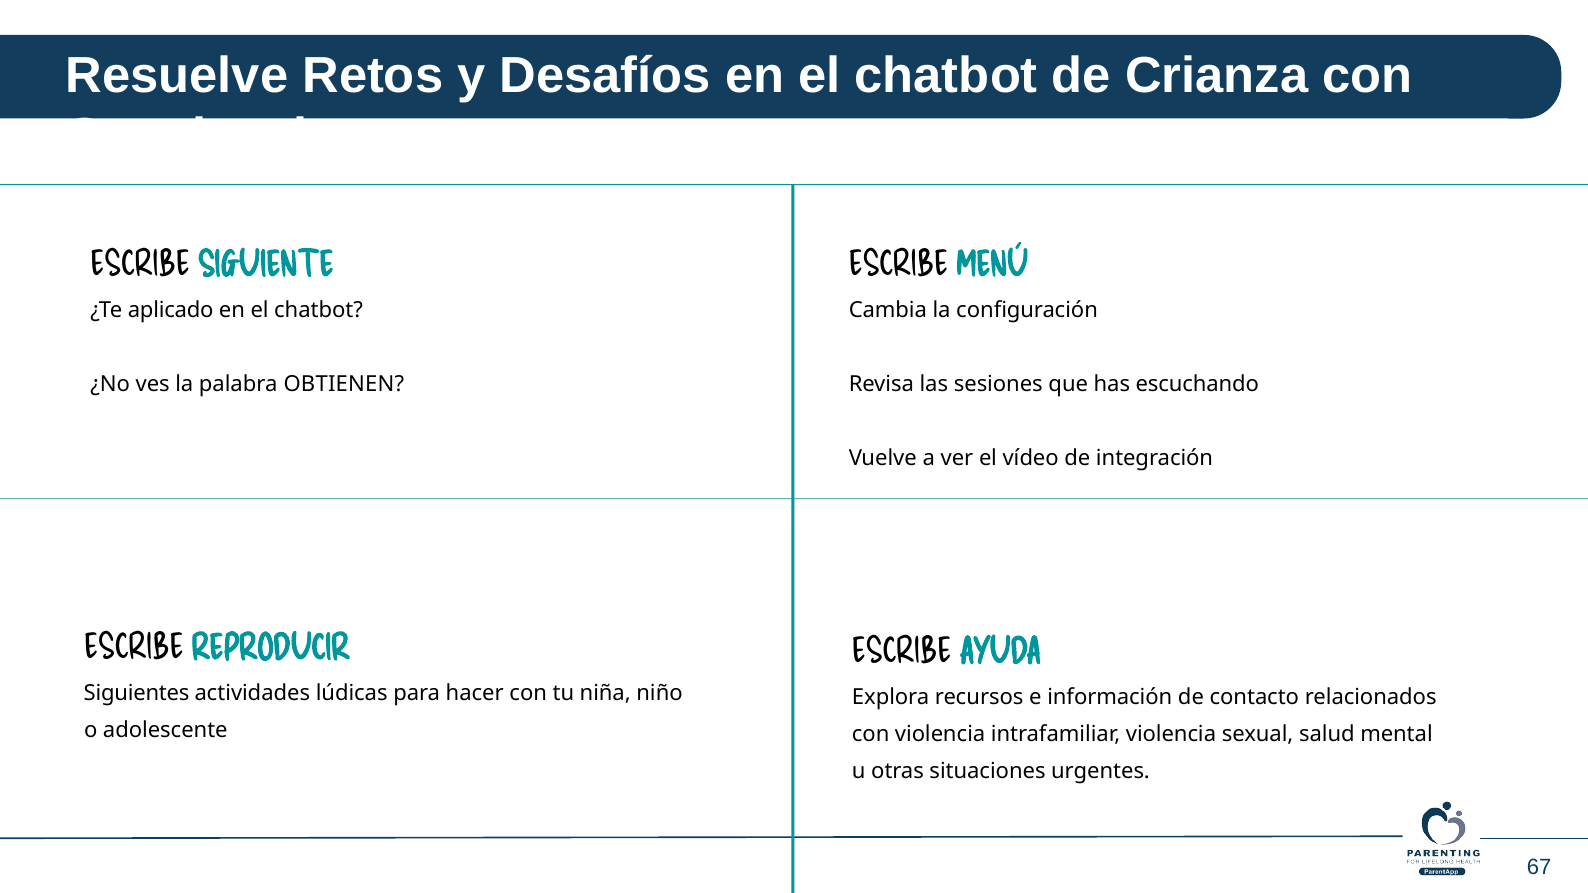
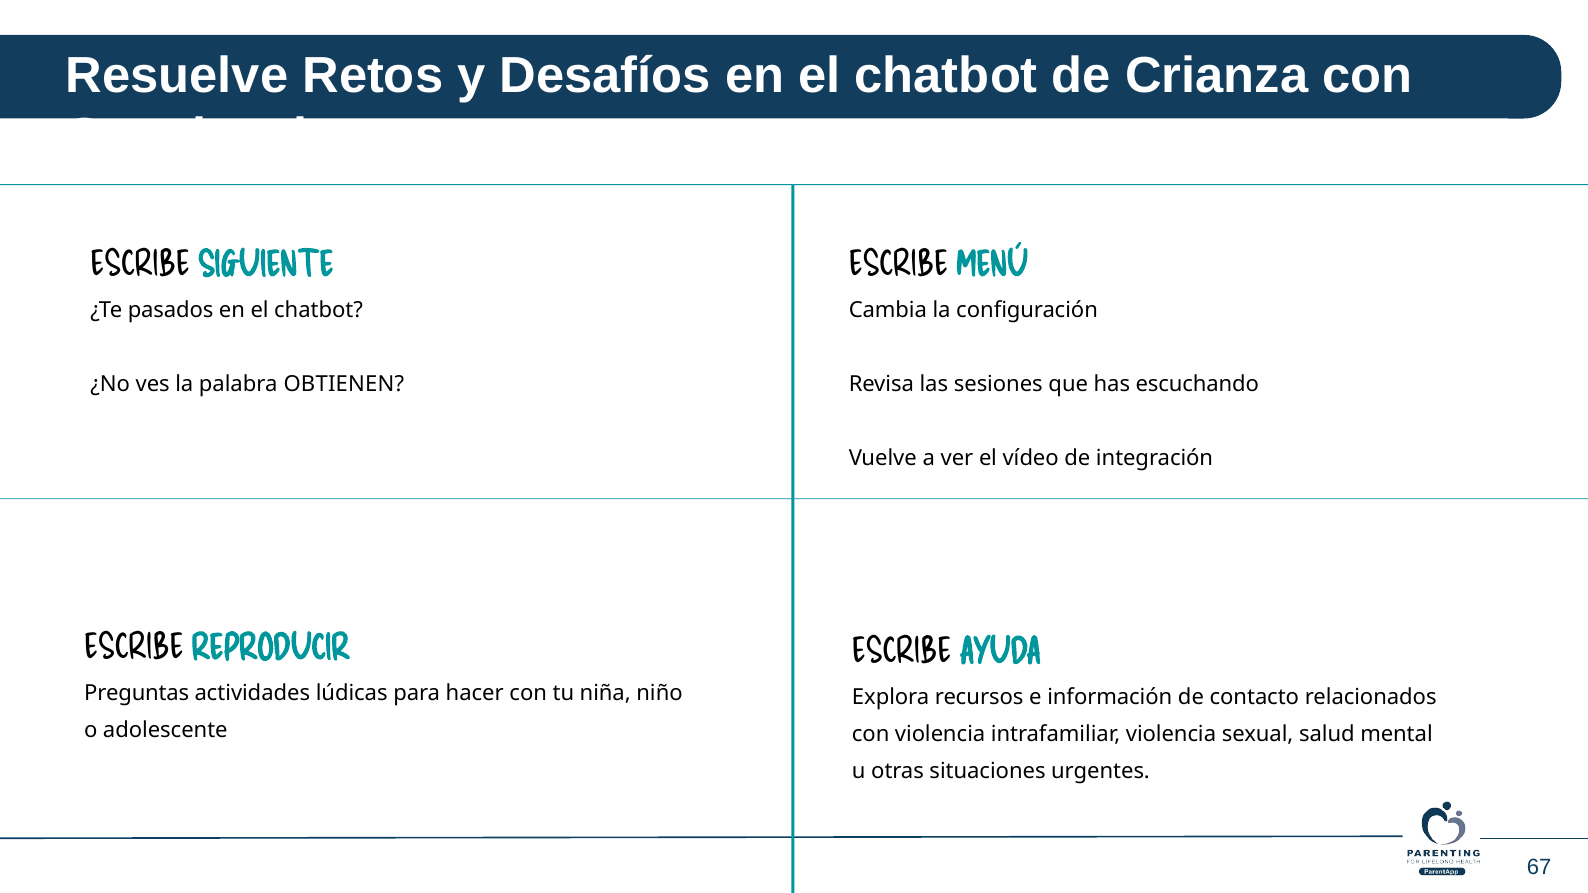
aplicado: aplicado -> pasados
Siguientes: Siguientes -> Preguntas
